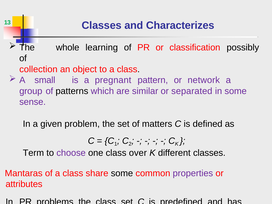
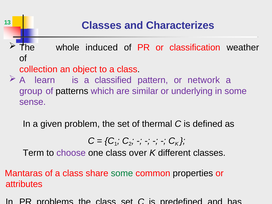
learning: learning -> induced
possibly: possibly -> weather
small: small -> learn
pregnant: pregnant -> classified
separated: separated -> underlying
matters: matters -> thermal
some at (122, 173) colour: black -> green
properties colour: purple -> black
